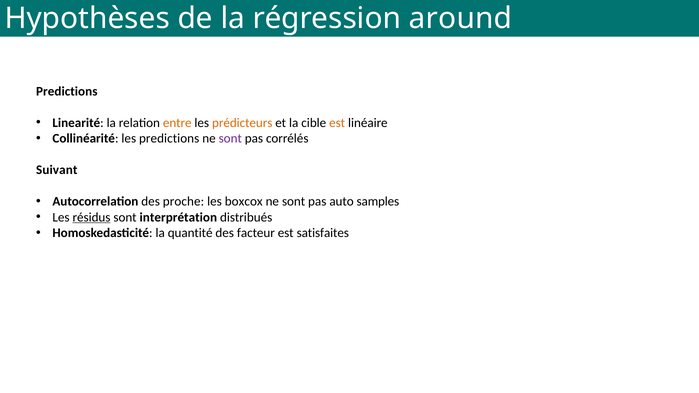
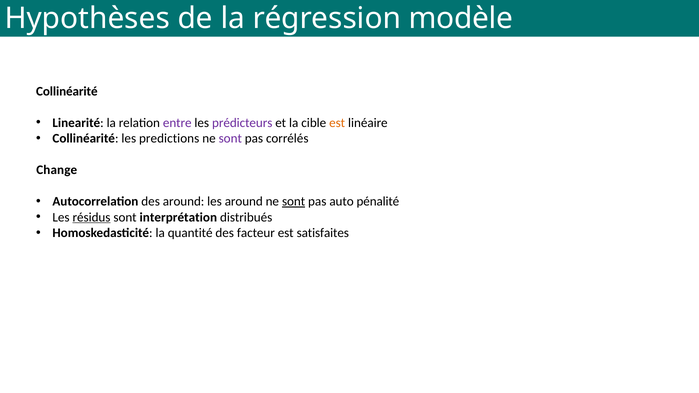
around: around -> modèle
Predictions at (67, 91): Predictions -> Collinéarité
entre colour: orange -> purple
prédicteurs colour: orange -> purple
Suivant: Suivant -> Change
des proche: proche -> around
les boxcox: boxcox -> around
sont at (294, 202) underline: none -> present
samples: samples -> pénalité
